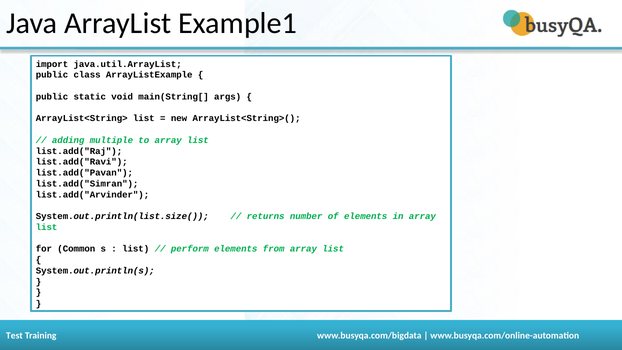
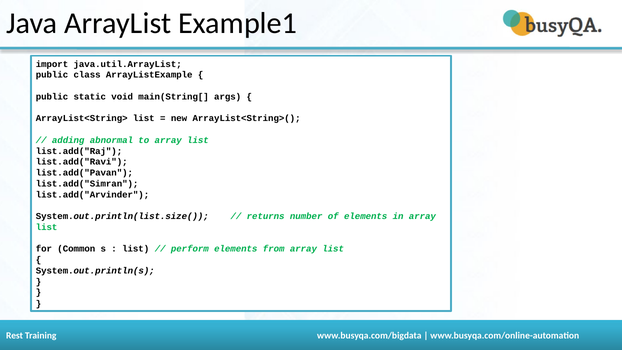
multiple: multiple -> abnormal
Test: Test -> Rest
